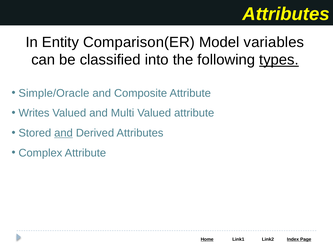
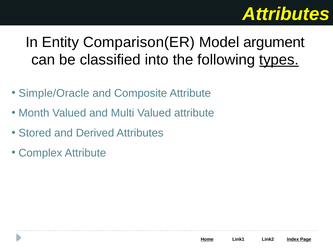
variables: variables -> argument
Writes: Writes -> Month
and at (64, 133) underline: present -> none
